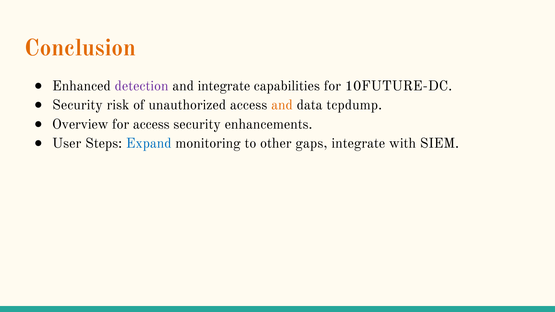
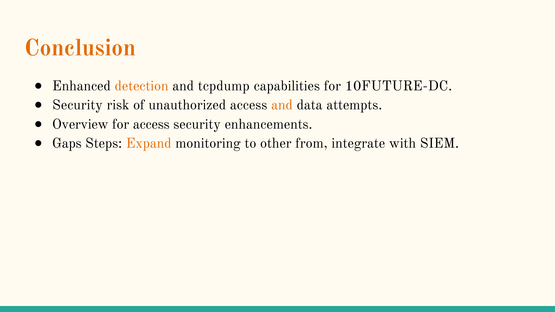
detection colour: purple -> orange
and integrate: integrate -> tcpdump
tcpdump: tcpdump -> attempts
User: User -> Gaps
Expand colour: blue -> orange
gaps: gaps -> from
